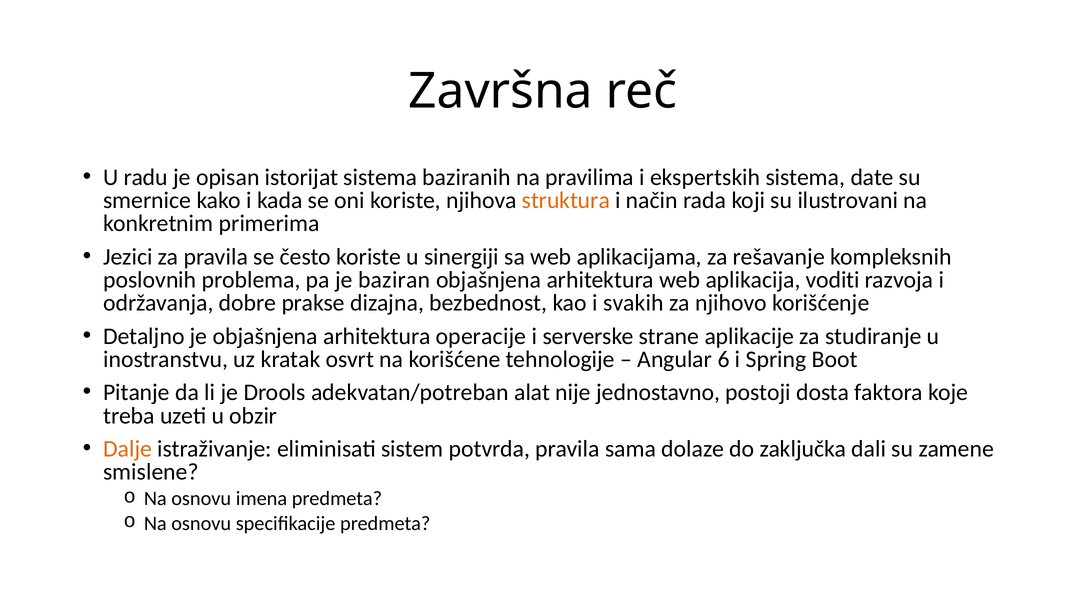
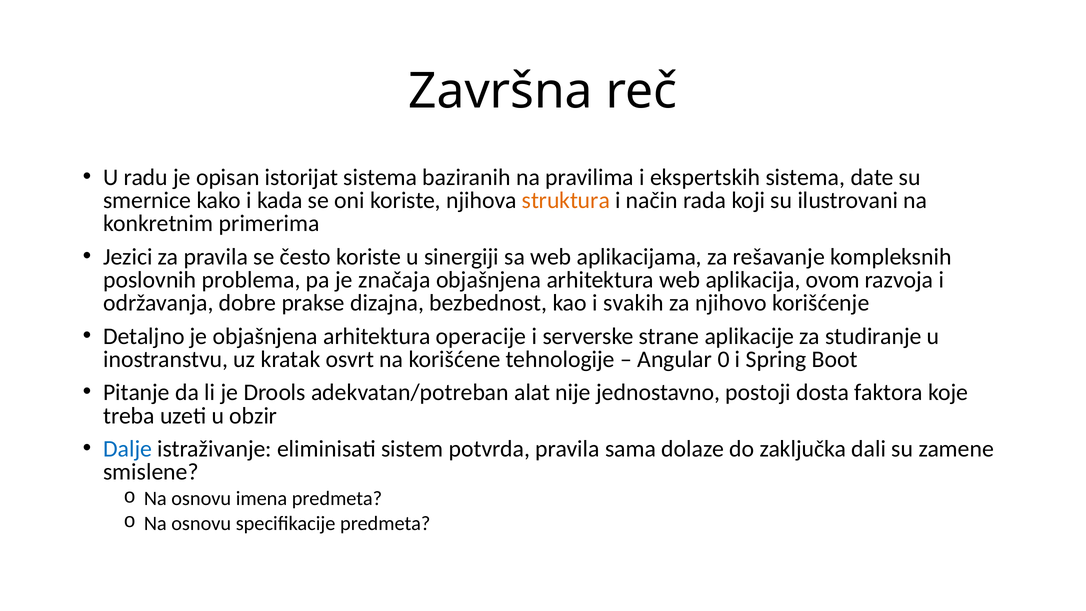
baziran: baziran -> značaja
voditi: voditi -> ovom
6: 6 -> 0
Dalje colour: orange -> blue
